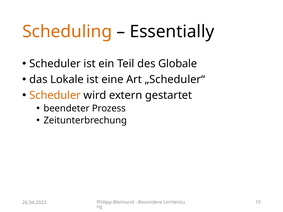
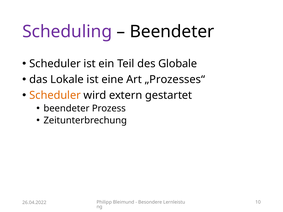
Scheduling colour: orange -> purple
Essentially at (172, 32): Essentially -> Beendeter
„Scheduler“: „Scheduler“ -> „Prozesses“
